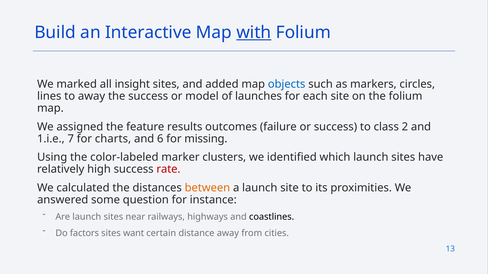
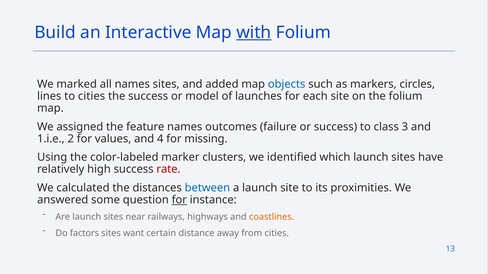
all insight: insight -> names
to away: away -> cities
feature results: results -> names
2: 2 -> 3
7: 7 -> 2
charts: charts -> values
6: 6 -> 4
between colour: orange -> blue
for at (179, 200) underline: none -> present
coastlines colour: black -> orange
